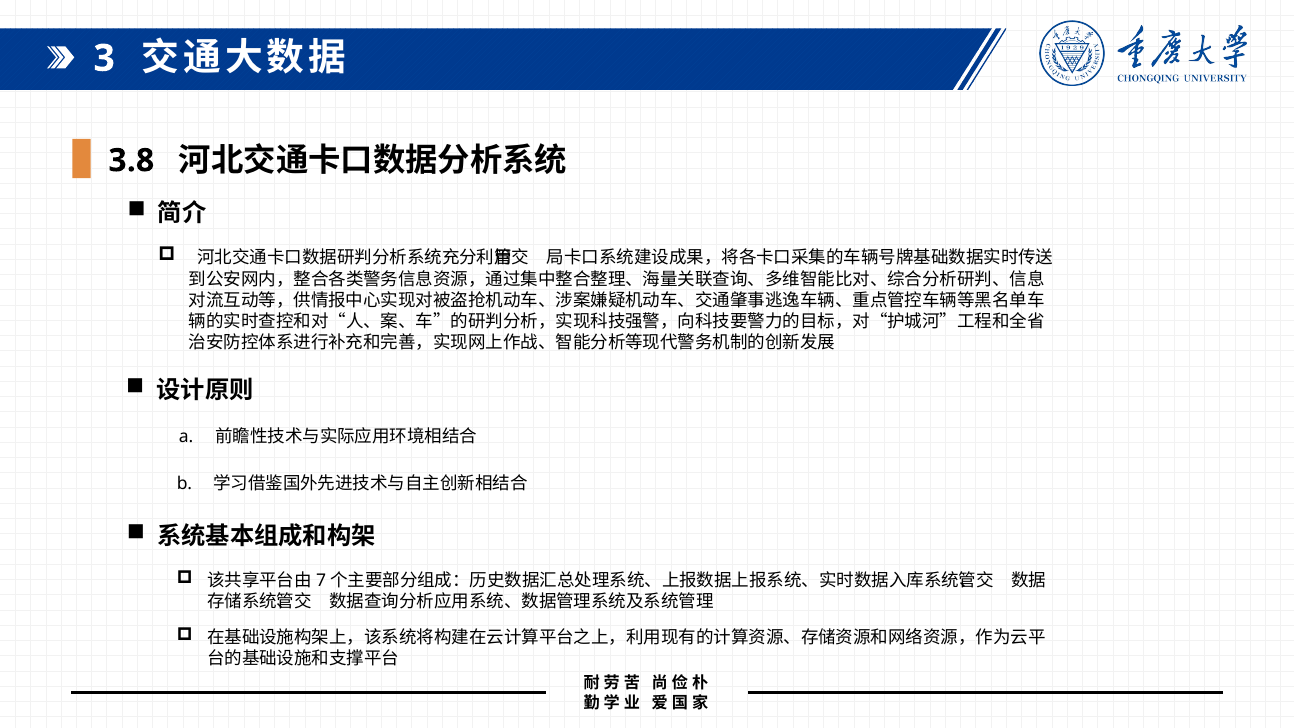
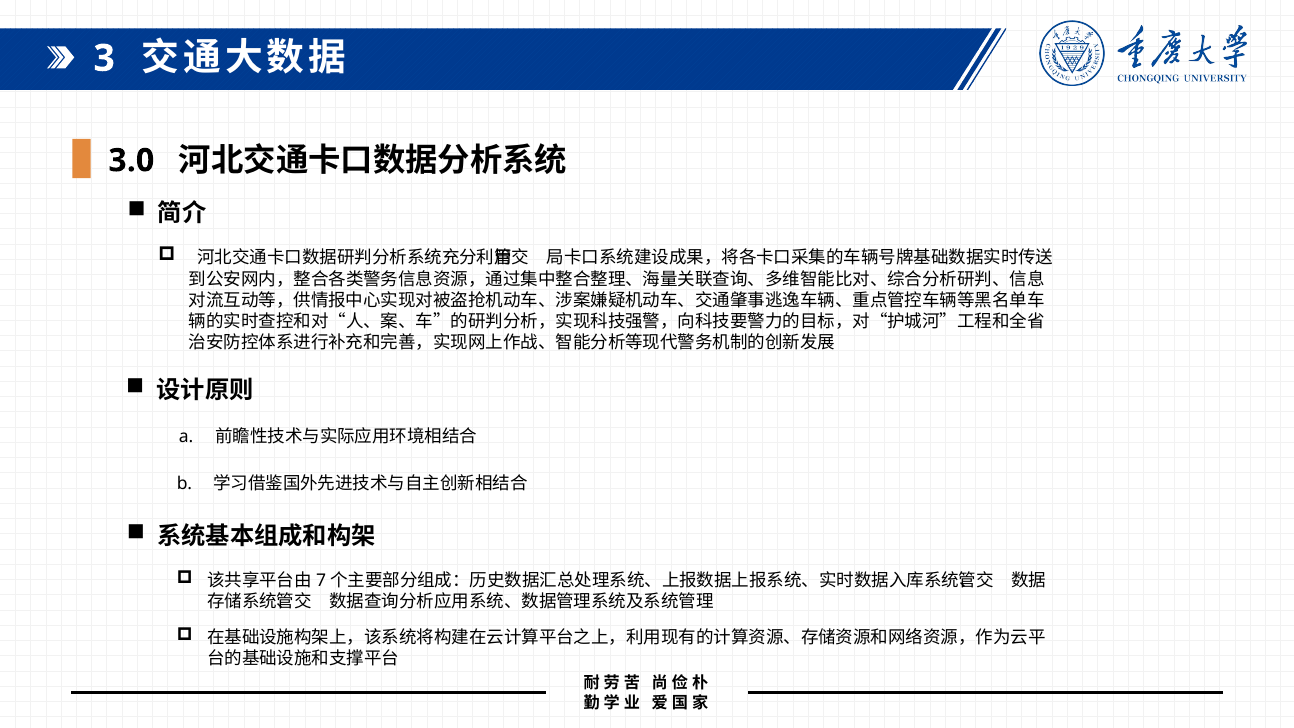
3.8: 3.8 -> 3.0
